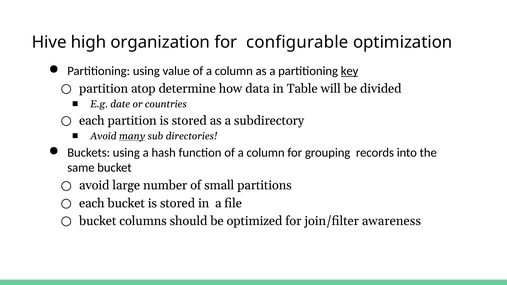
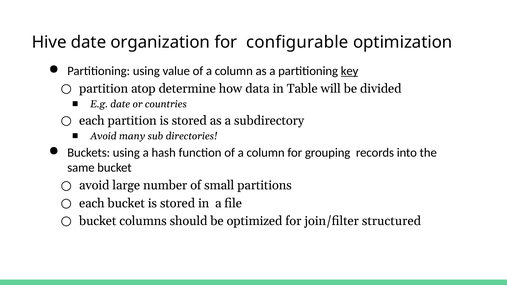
Hive high: high -> date
many underline: present -> none
awareness: awareness -> structured
